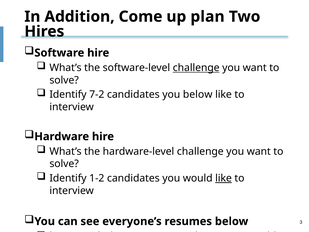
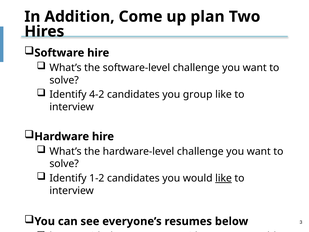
challenge at (196, 68) underline: present -> none
7-2: 7-2 -> 4-2
you below: below -> group
